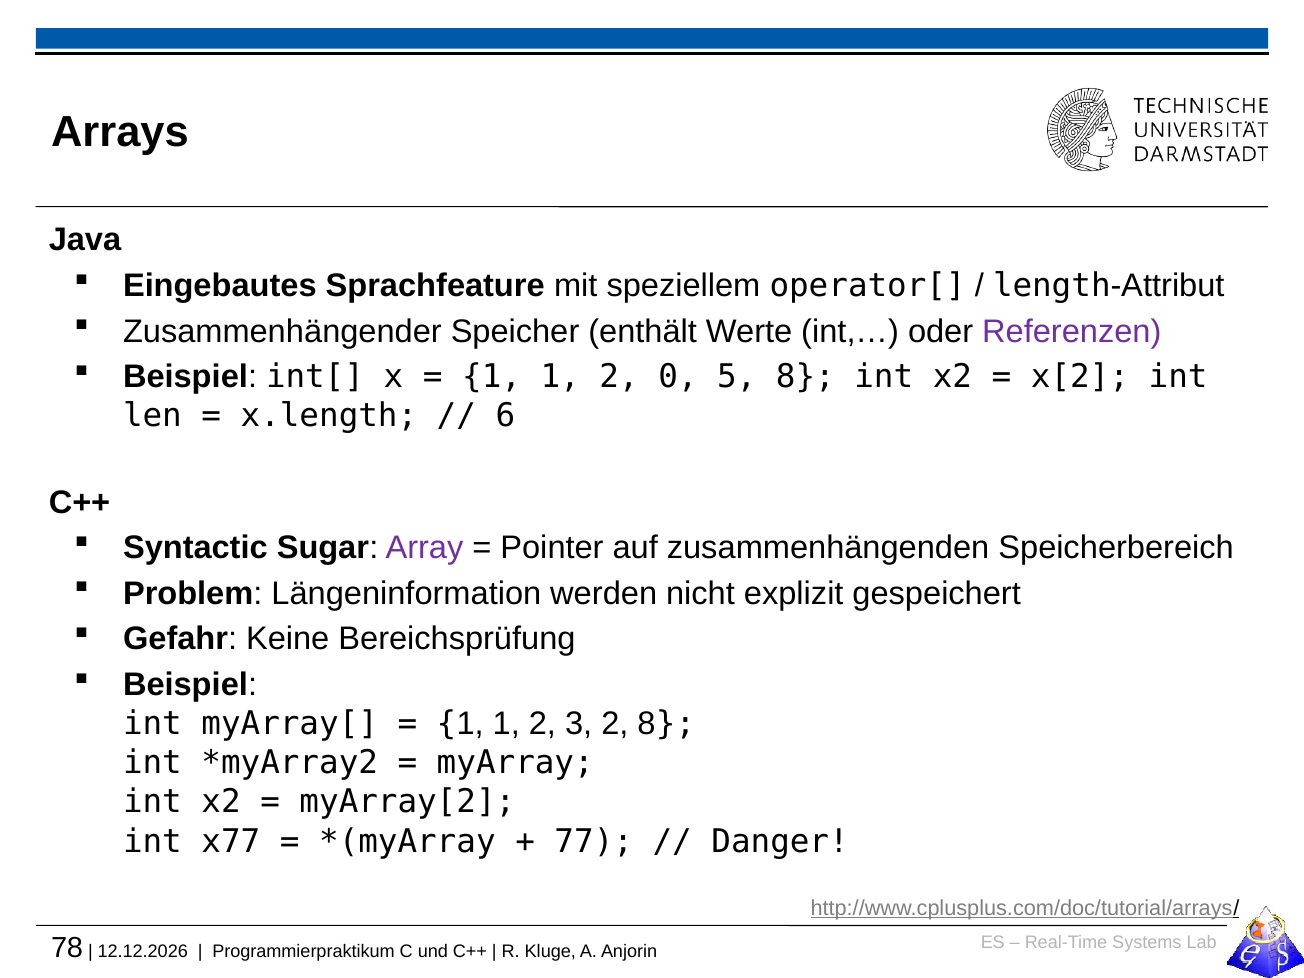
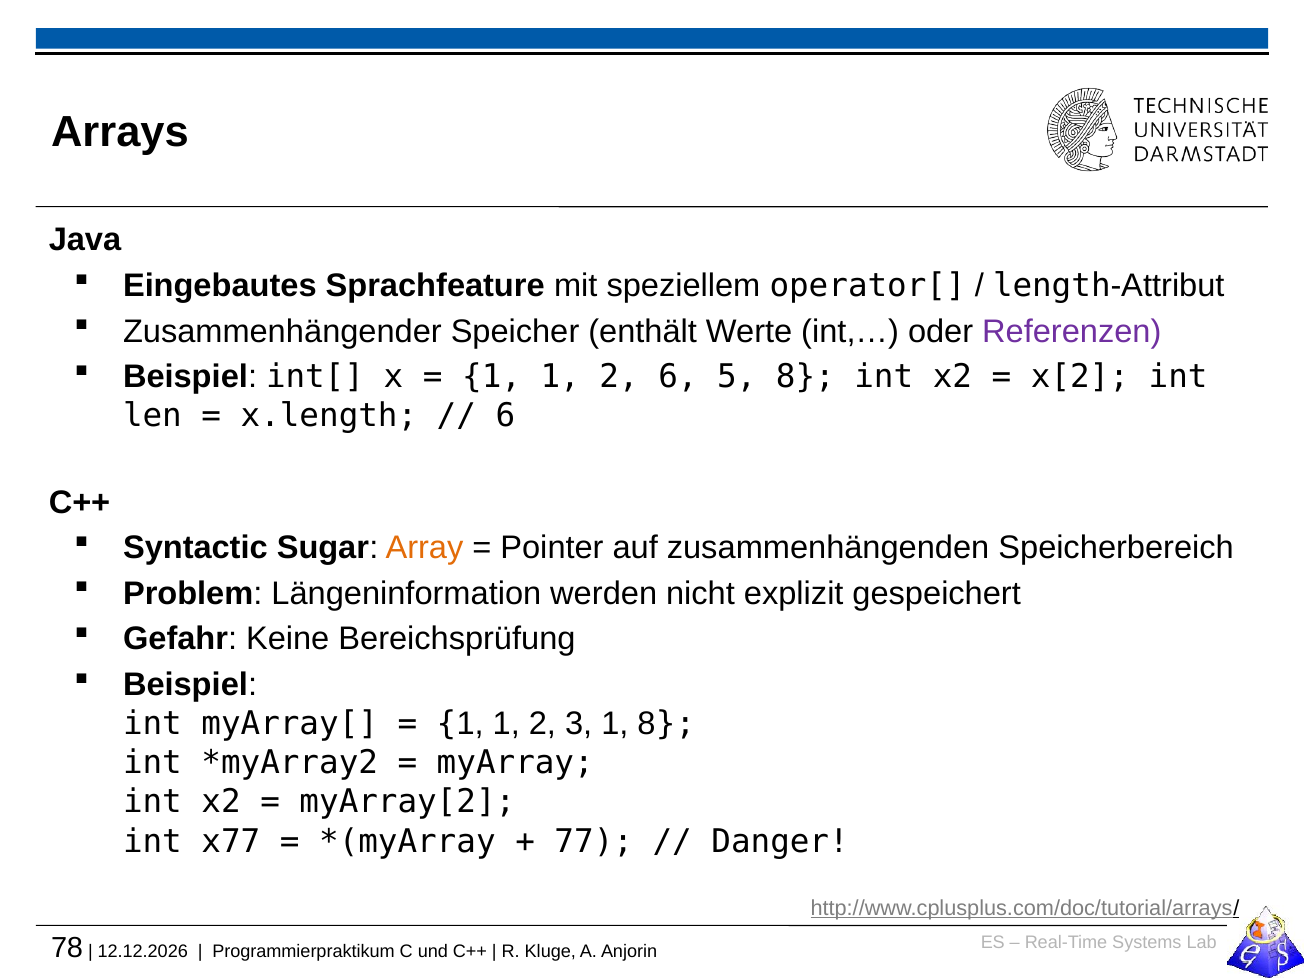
2 0: 0 -> 6
Array colour: purple -> orange
3 2: 2 -> 1
